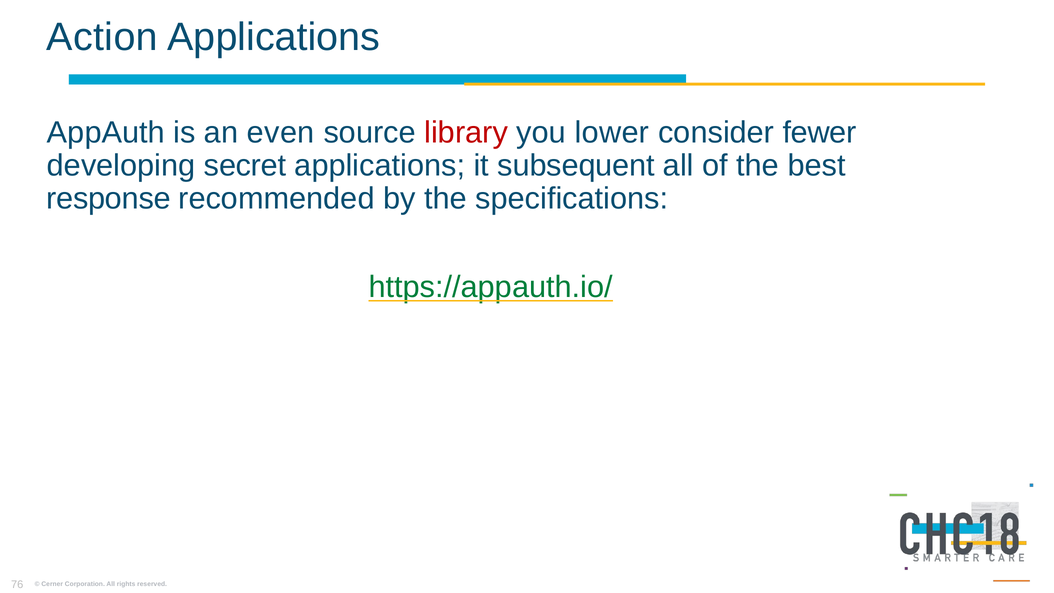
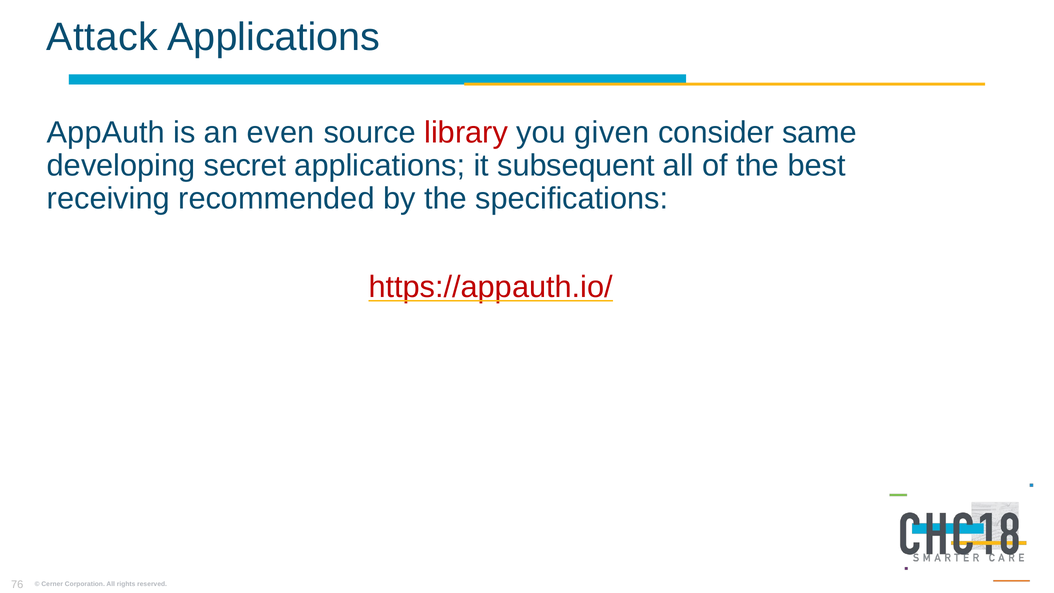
Action: Action -> Attack
lower: lower -> given
fewer: fewer -> same
response: response -> receiving
https://appauth.io/ colour: green -> red
